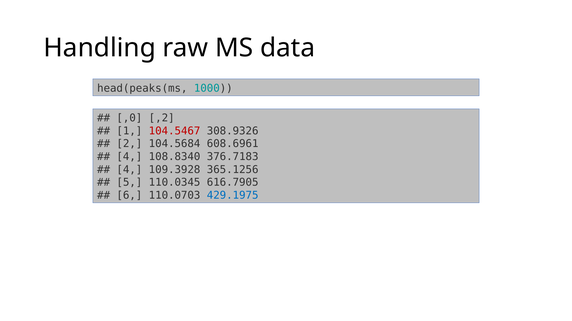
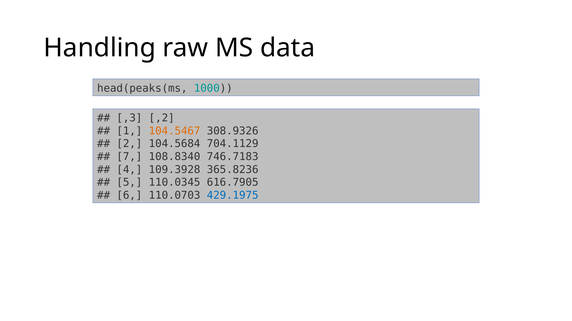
,0: ,0 -> ,3
104.5467 colour: red -> orange
608.6961: 608.6961 -> 704.1129
4 at (129, 157): 4 -> 7
376.7183: 376.7183 -> 746.7183
365.1256: 365.1256 -> 365.8236
